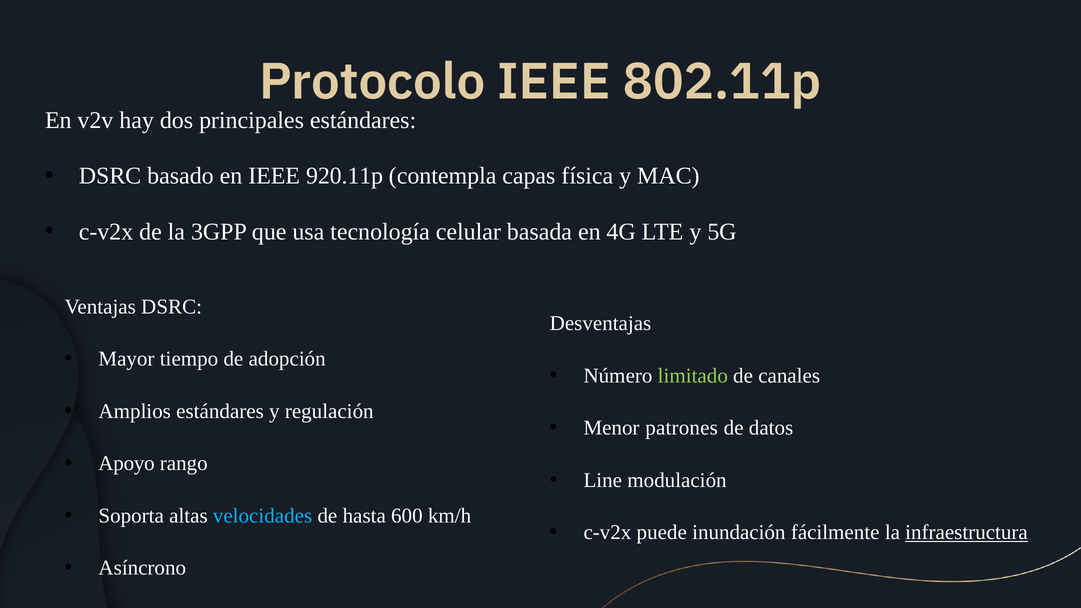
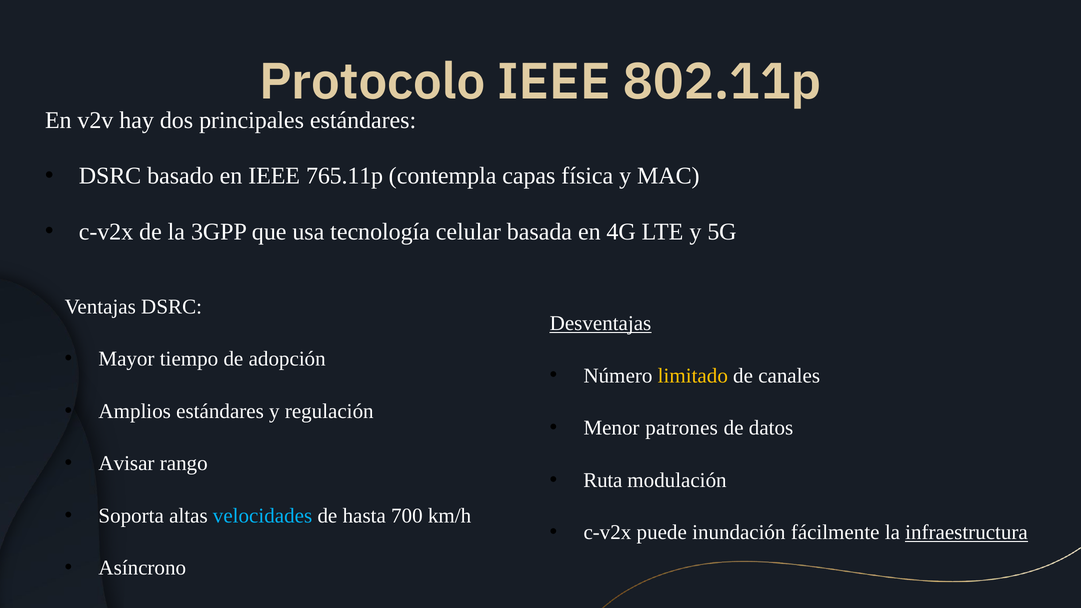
920.11p: 920.11p -> 765.11p
Desventajas underline: none -> present
limitado colour: light green -> yellow
Apoyo: Apoyo -> Avisar
Line: Line -> Ruta
600: 600 -> 700
